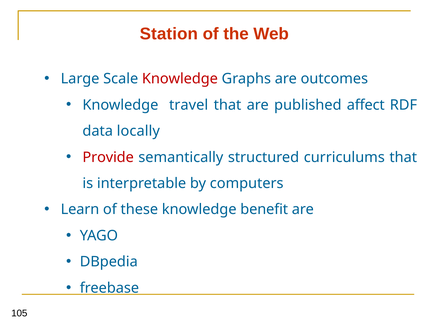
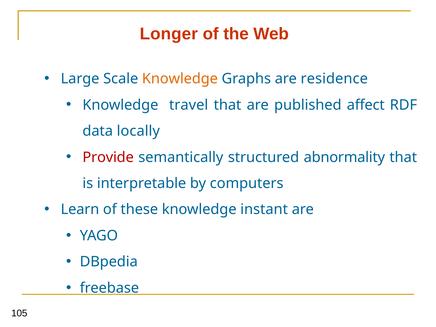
Station: Station -> Longer
Knowledge at (180, 79) colour: red -> orange
outcomes: outcomes -> residence
curriculums: curriculums -> abnormality
benefit: benefit -> instant
